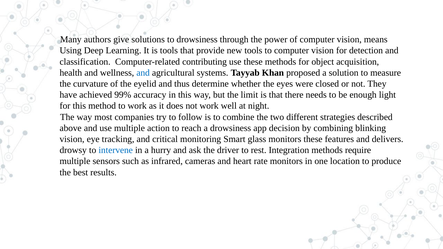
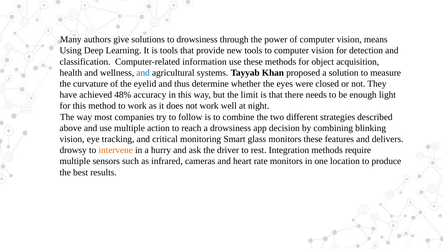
contributing: contributing -> information
99%: 99% -> 48%
intervene colour: blue -> orange
